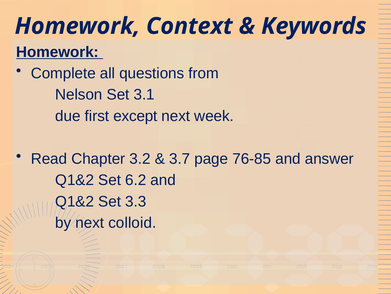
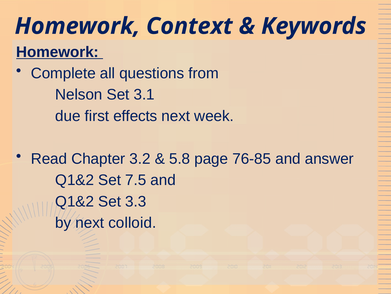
except: except -> effects
3.7: 3.7 -> 5.8
6.2: 6.2 -> 7.5
